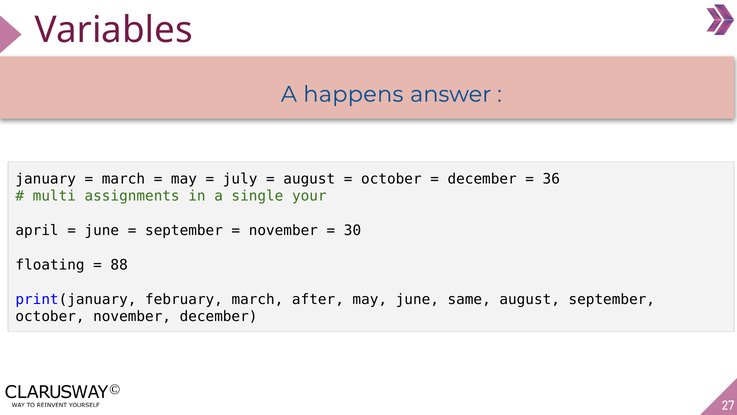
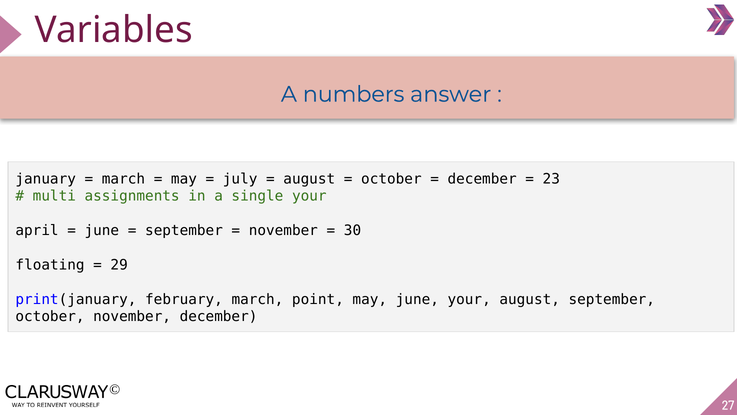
happens: happens -> numbers
36: 36 -> 23
88: 88 -> 29
after: after -> point
june same: same -> your
